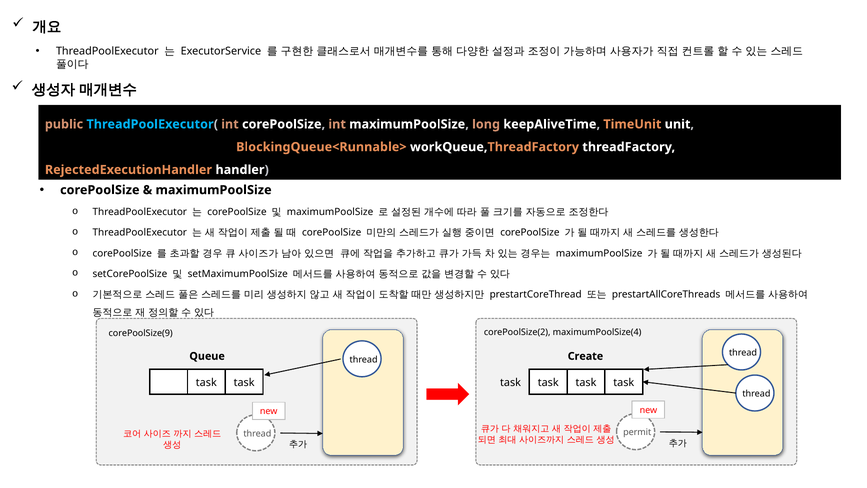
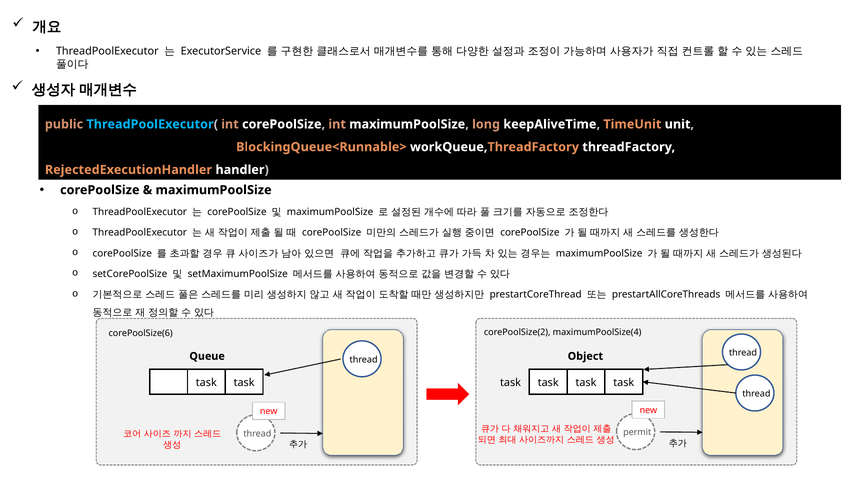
corePoolSize(9: corePoolSize(9 -> corePoolSize(6
Create: Create -> Object
